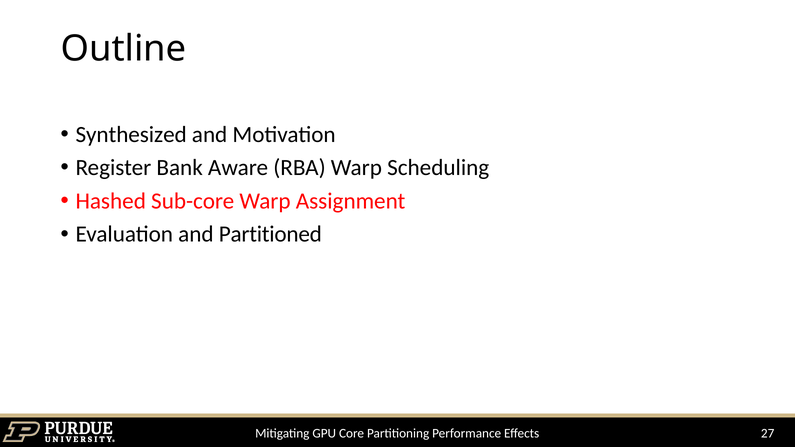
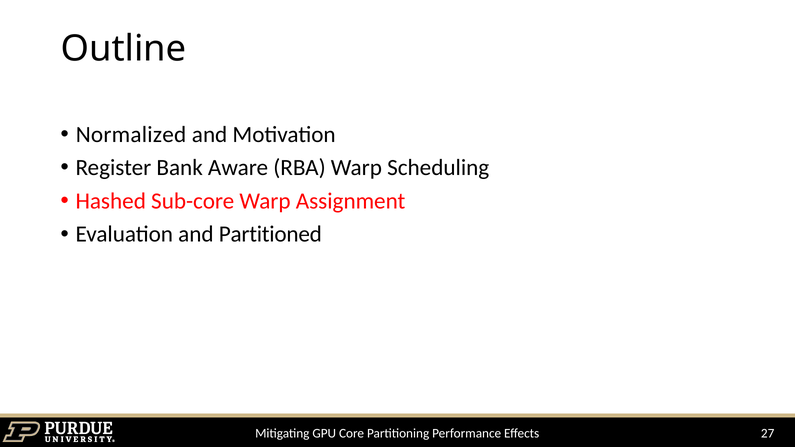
Synthesized: Synthesized -> Normalized
